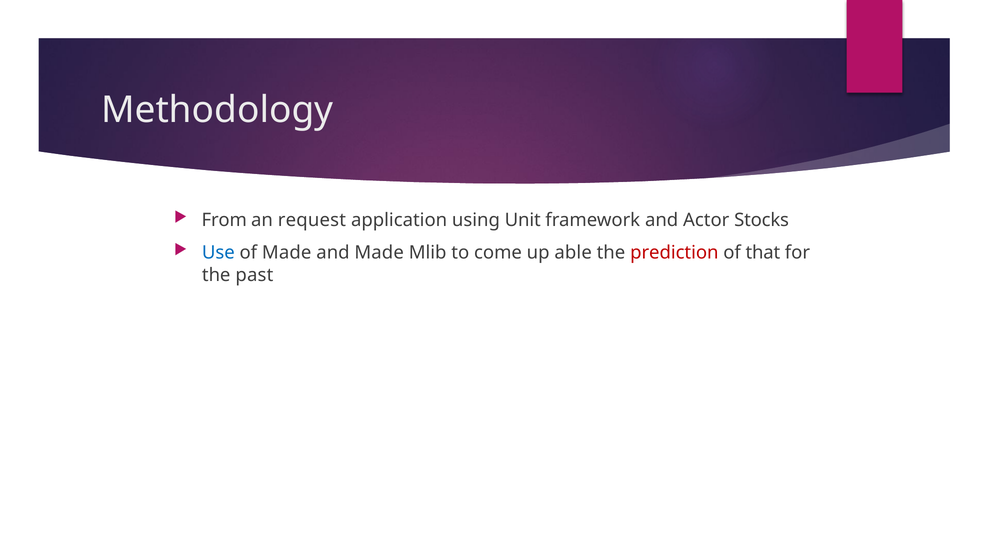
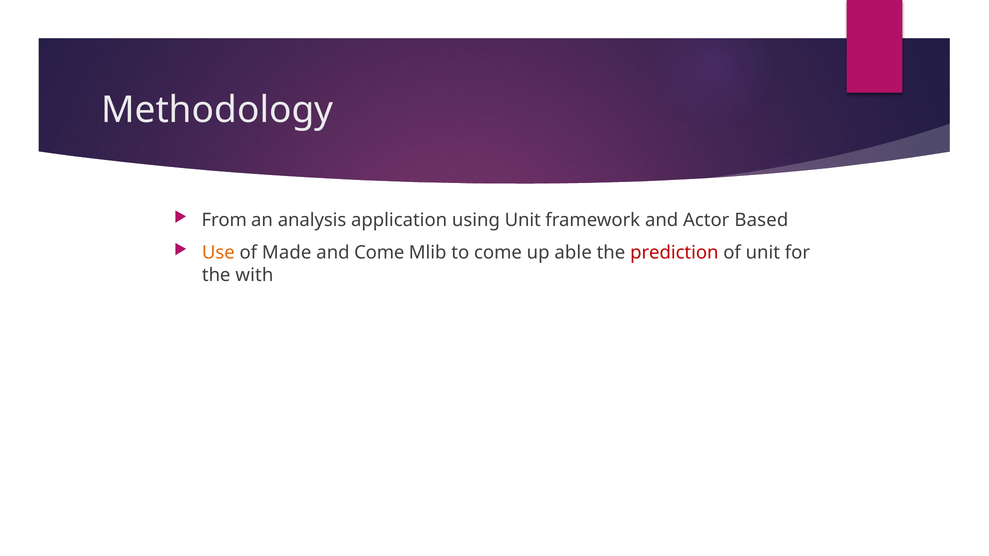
request: request -> analysis
Stocks: Stocks -> Based
Use colour: blue -> orange
and Made: Made -> Come
of that: that -> unit
past: past -> with
